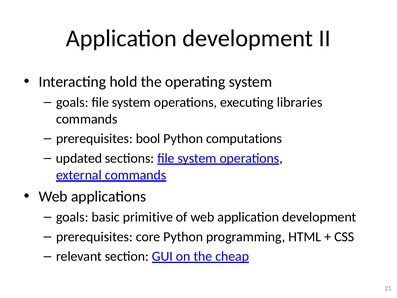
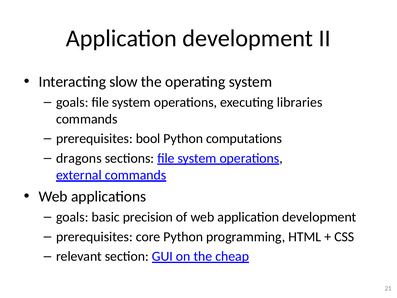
hold: hold -> slow
updated: updated -> dragons
primitive: primitive -> precision
